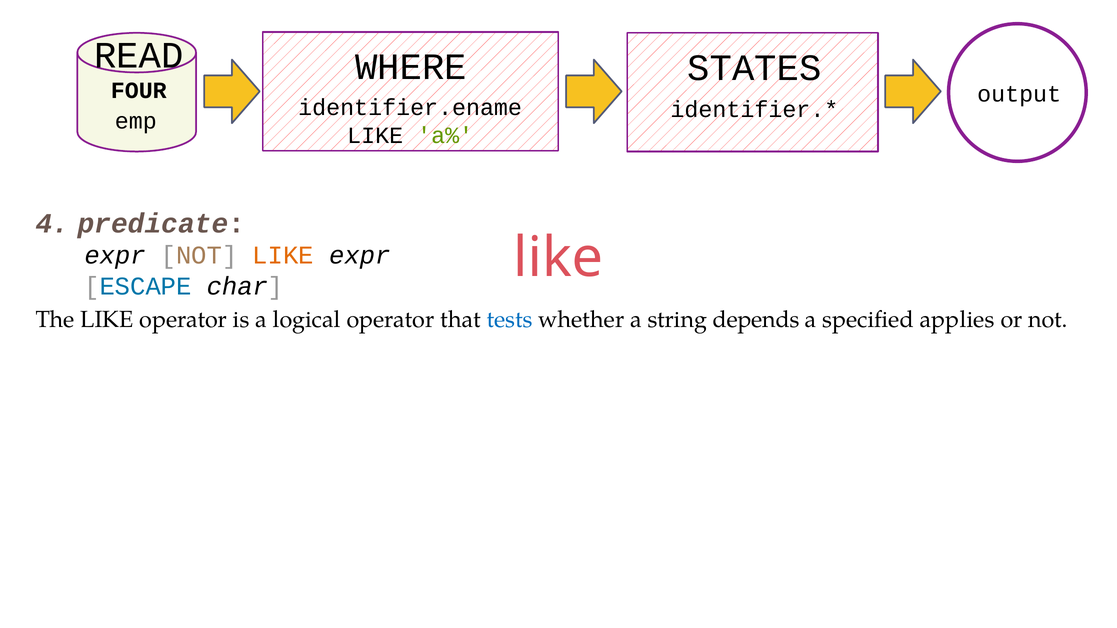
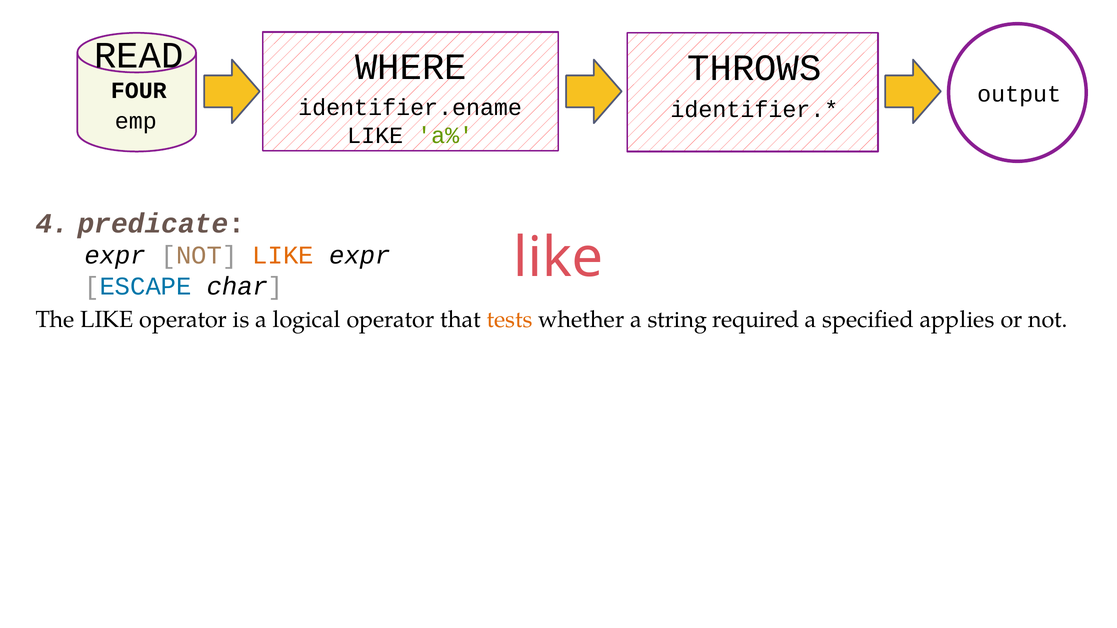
STATES: STATES -> THROWS
tests colour: blue -> orange
depends: depends -> required
